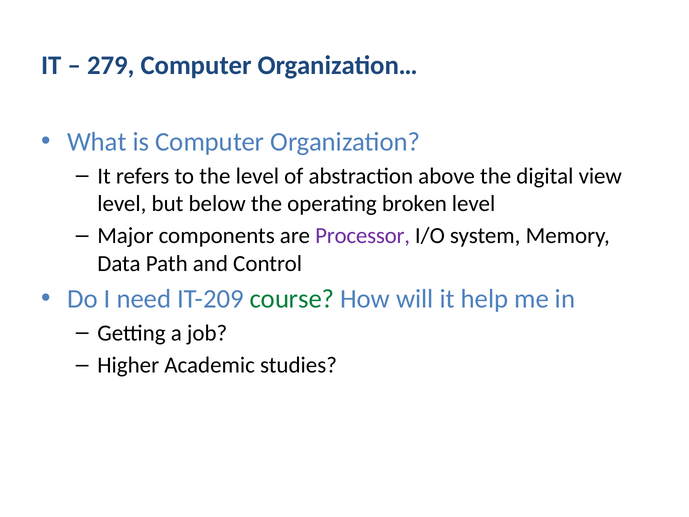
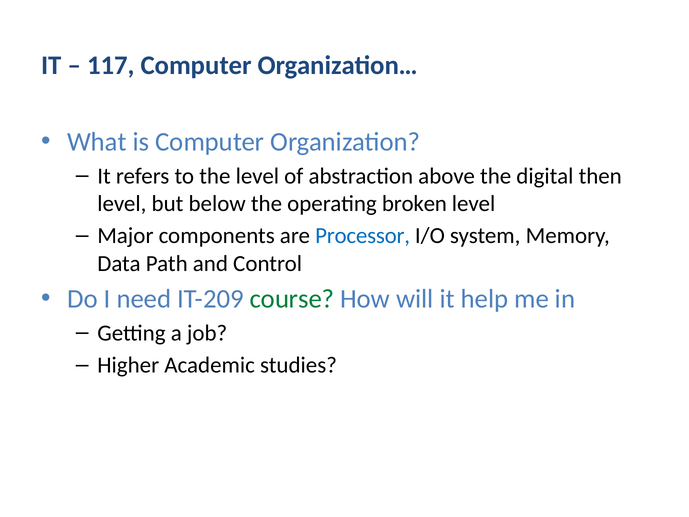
279: 279 -> 117
view: view -> then
Processor colour: purple -> blue
